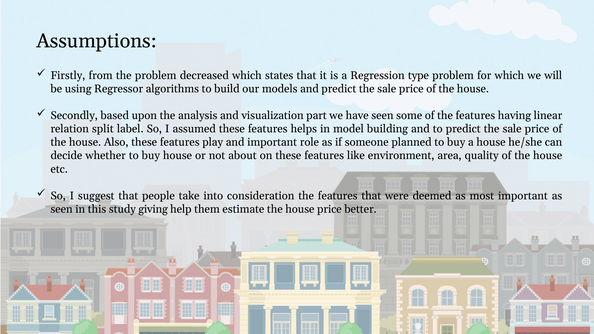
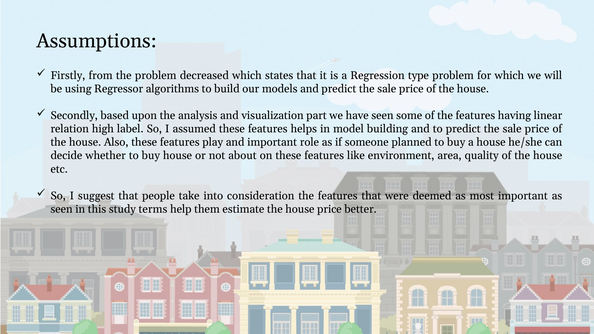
split: split -> high
giving: giving -> terms
